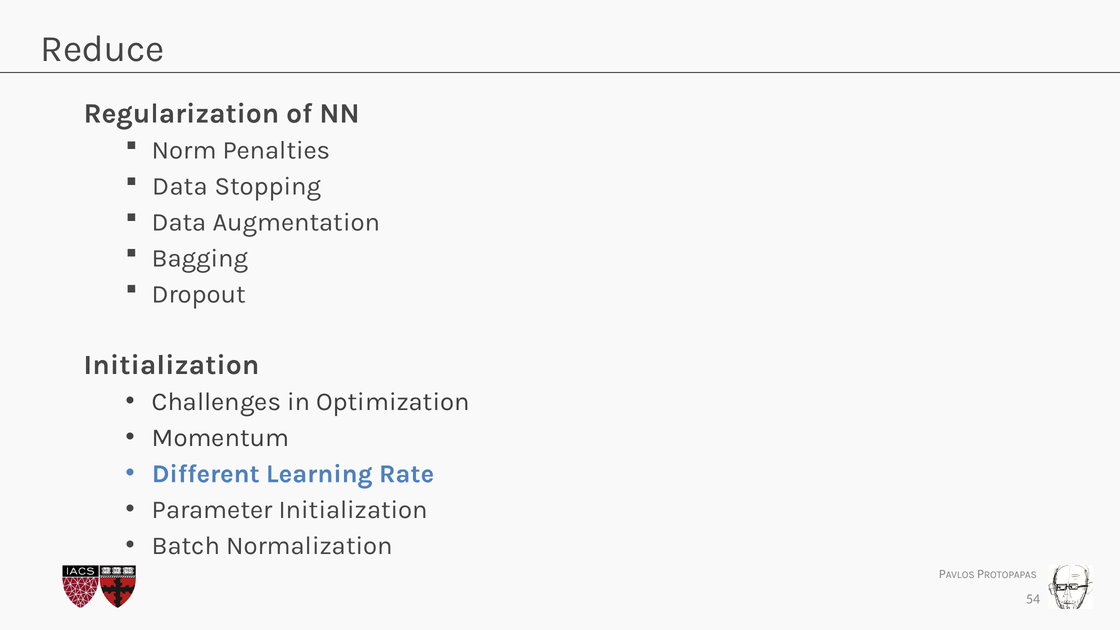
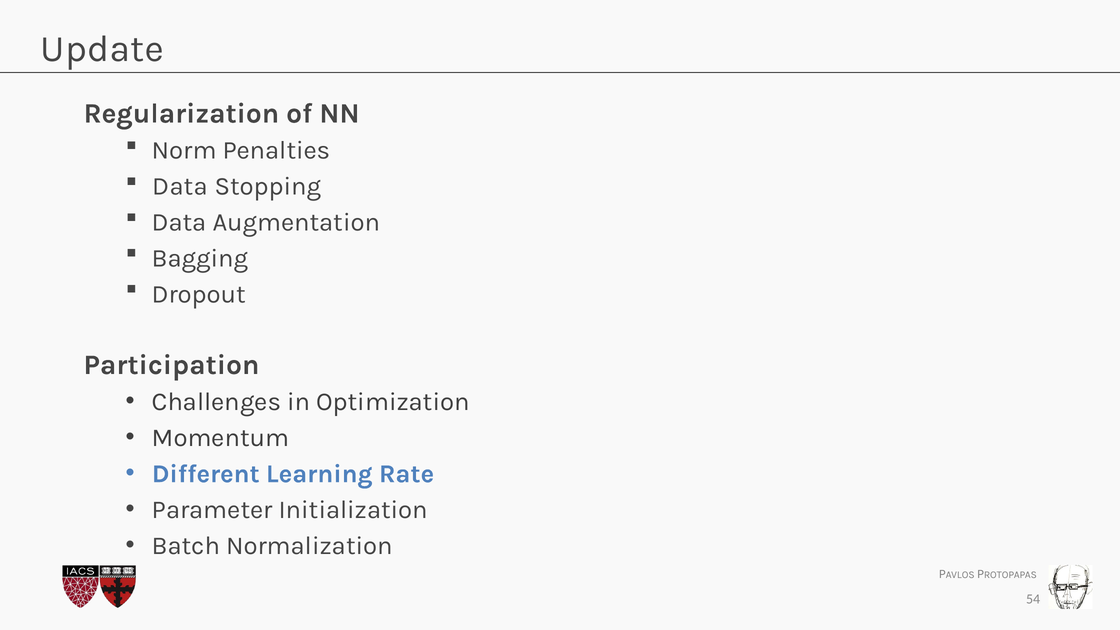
Reduce: Reduce -> Update
Initialization at (171, 365): Initialization -> Participation
